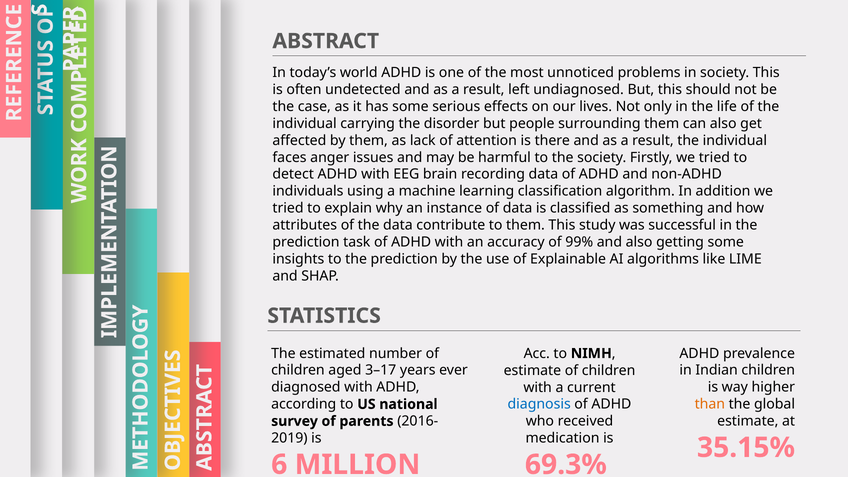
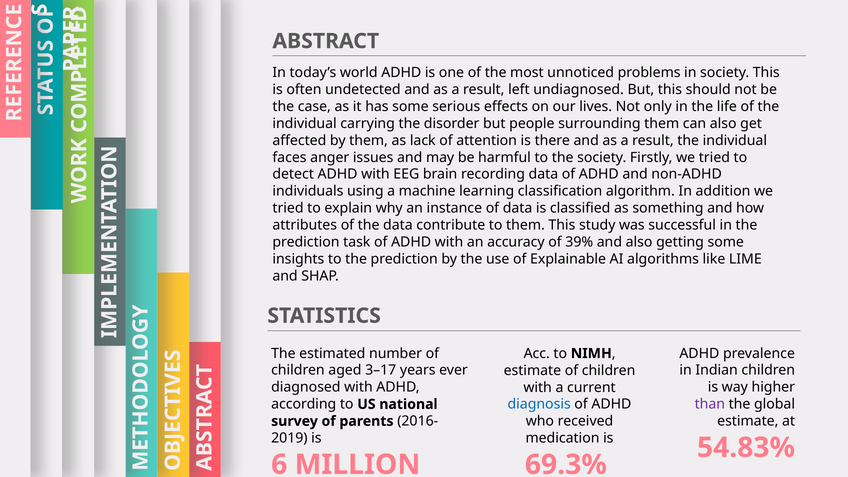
99%: 99% -> 39%
than colour: orange -> purple
35.15%: 35.15% -> 54.83%
